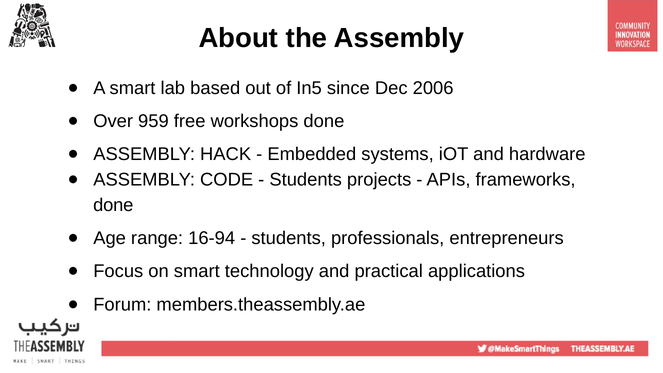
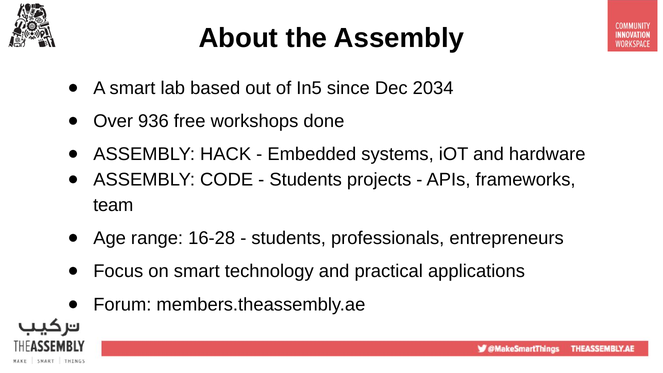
2006: 2006 -> 2034
959: 959 -> 936
done at (113, 205): done -> team
16-94: 16-94 -> 16-28
